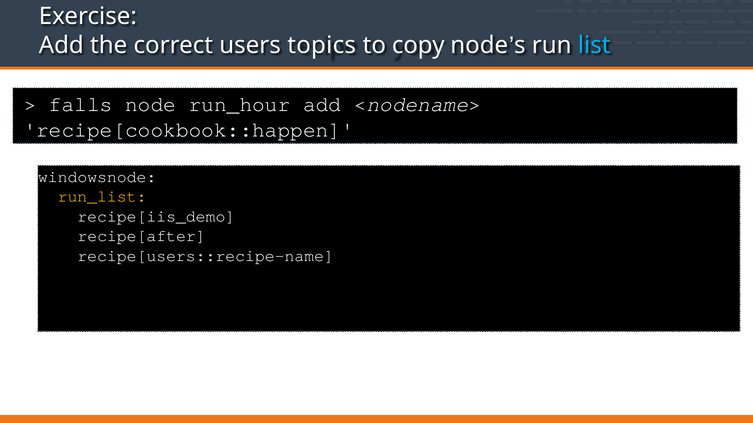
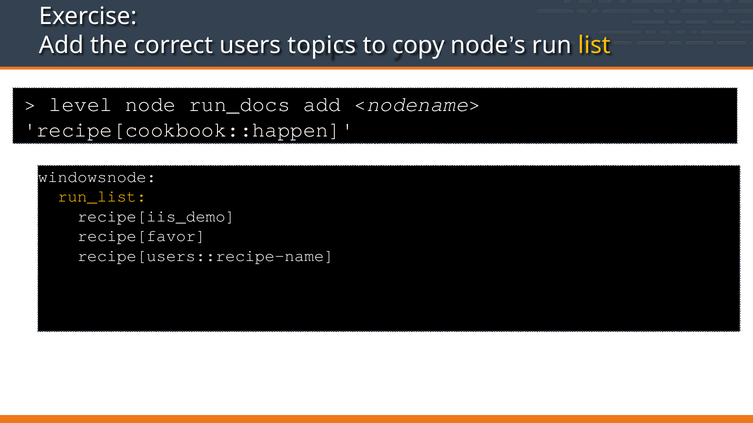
list colour: light blue -> yellow
falls: falls -> level
run_hour: run_hour -> run_docs
recipe[after: recipe[after -> recipe[favor
